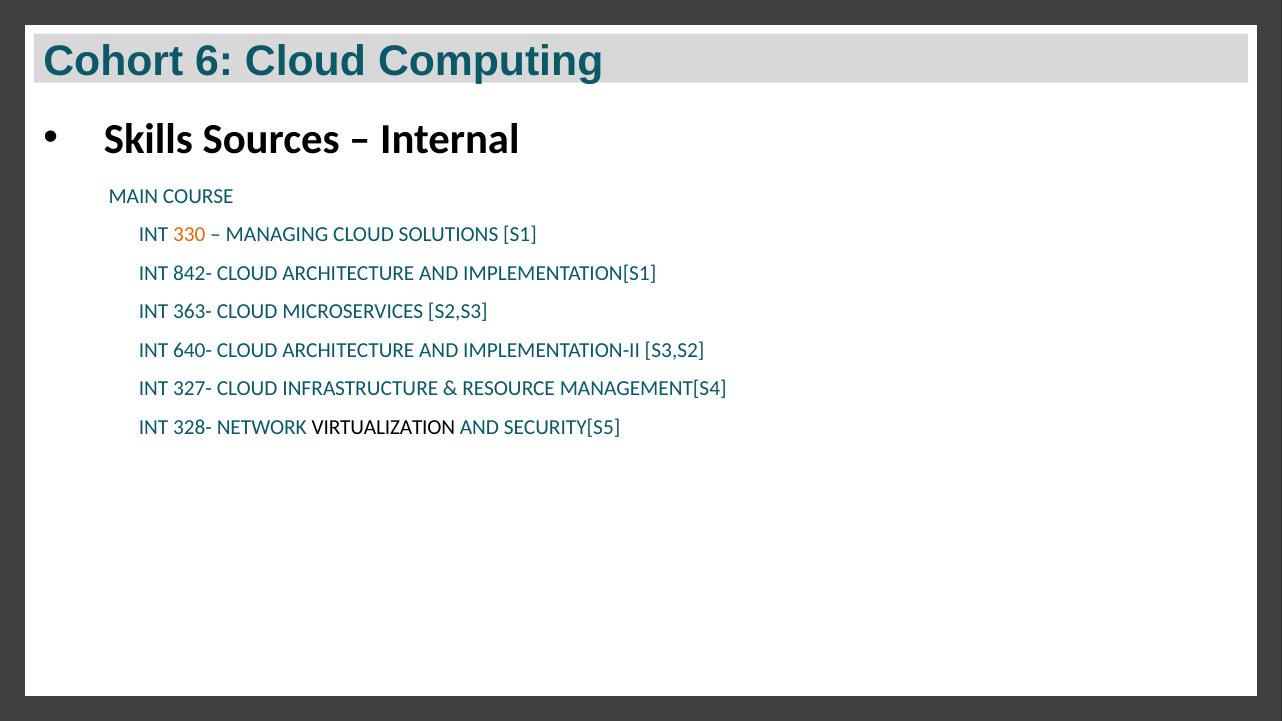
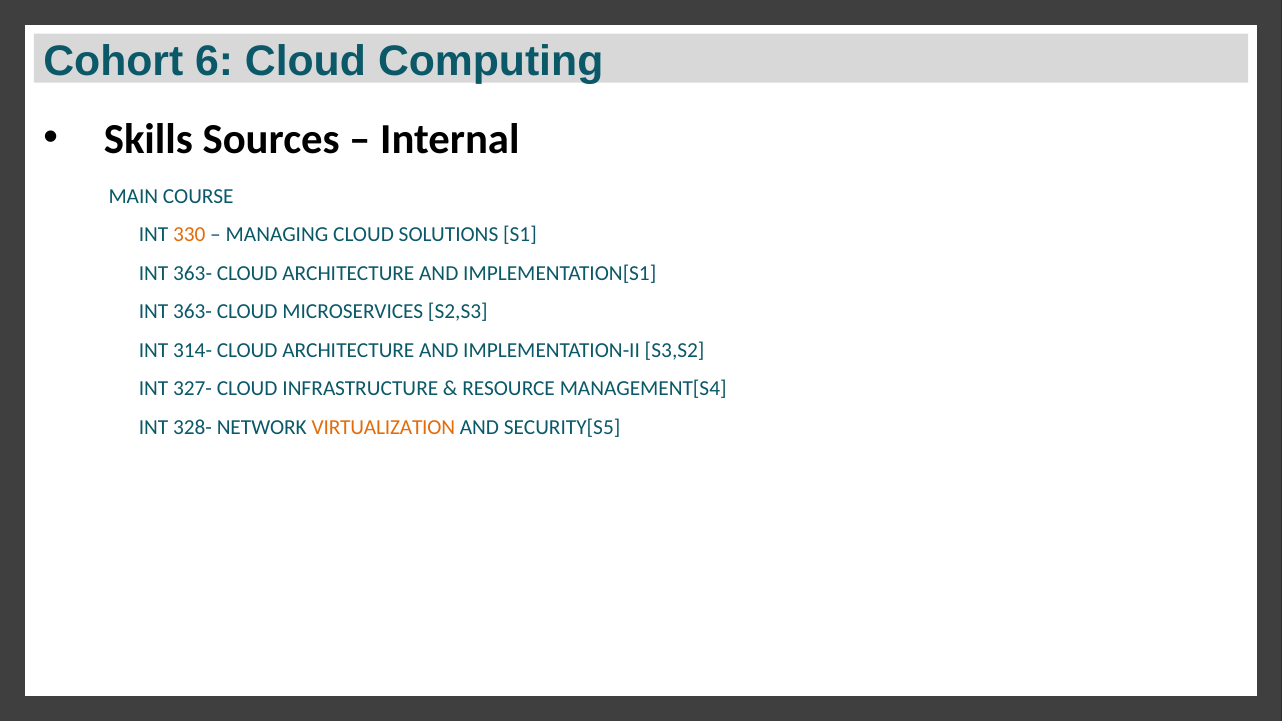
842- at (193, 273): 842- -> 363-
640-: 640- -> 314-
VIRTUALIZATION colour: black -> orange
